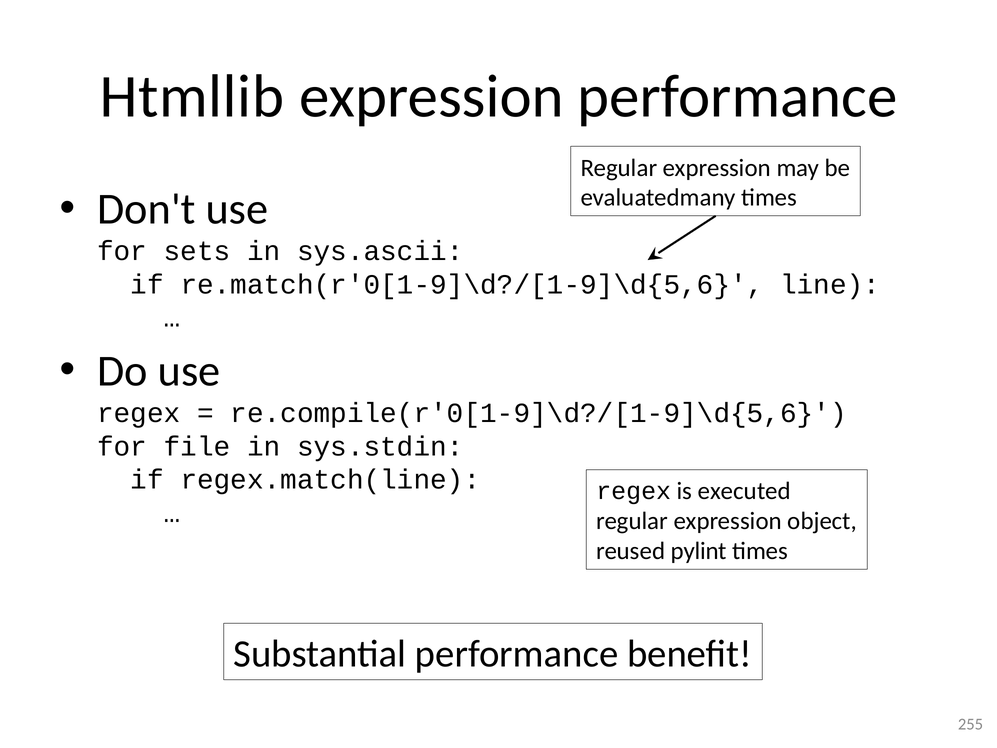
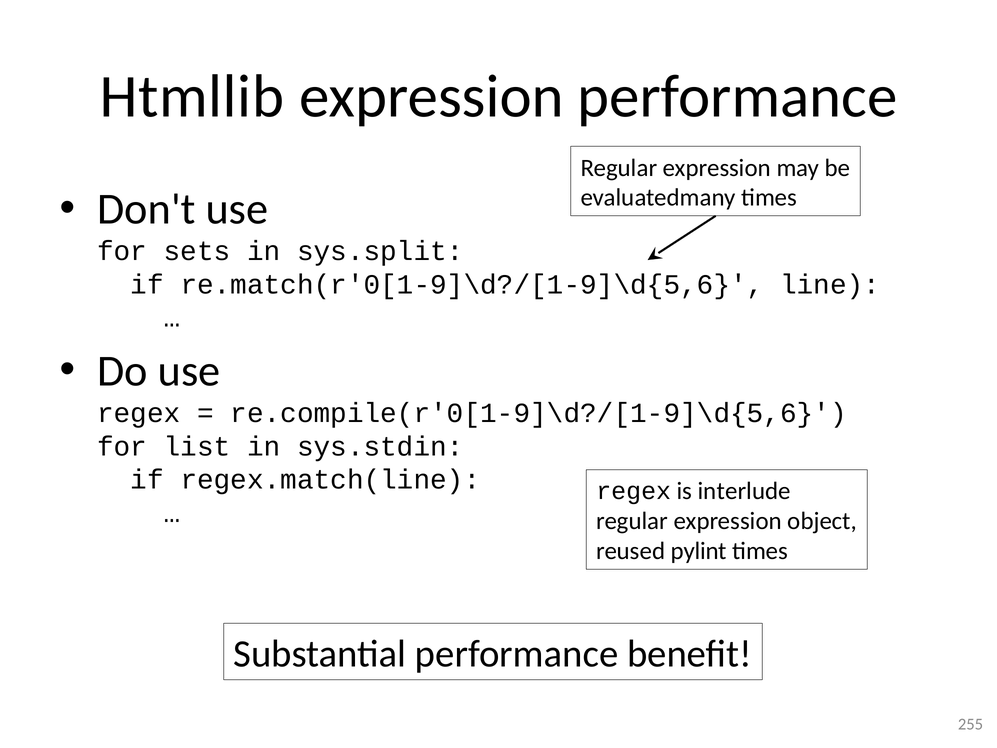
sys.ascii: sys.ascii -> sys.split
file: file -> list
executed: executed -> interlude
